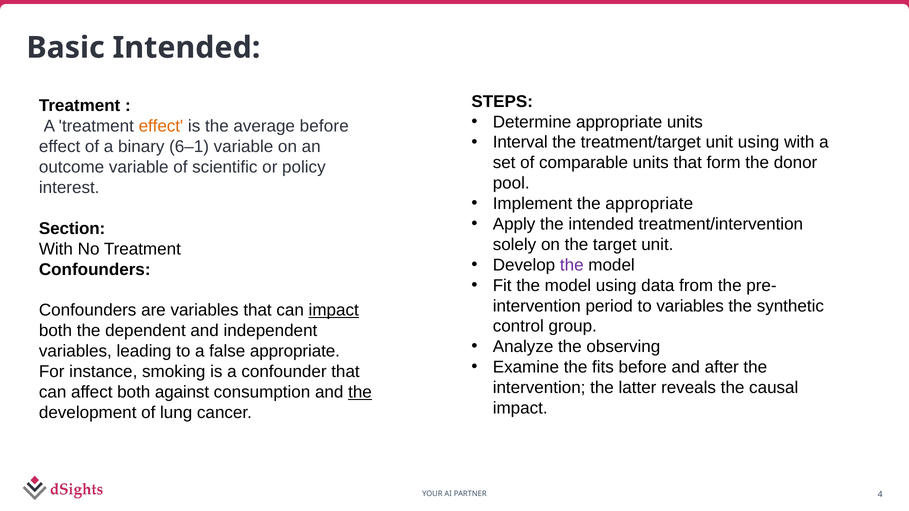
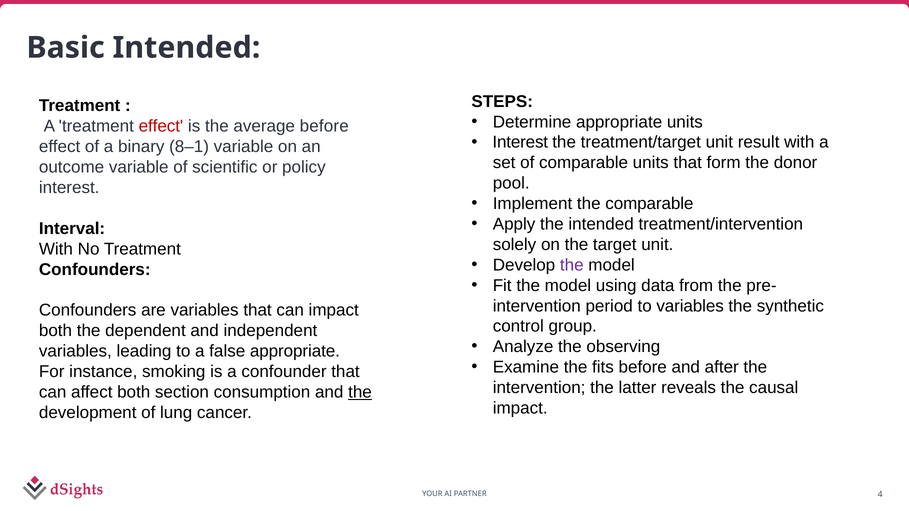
effect at (161, 126) colour: orange -> red
Interval at (520, 142): Interval -> Interest
unit using: using -> result
6–1: 6–1 -> 8–1
the appropriate: appropriate -> comparable
Section: Section -> Interval
impact at (334, 310) underline: present -> none
against: against -> section
